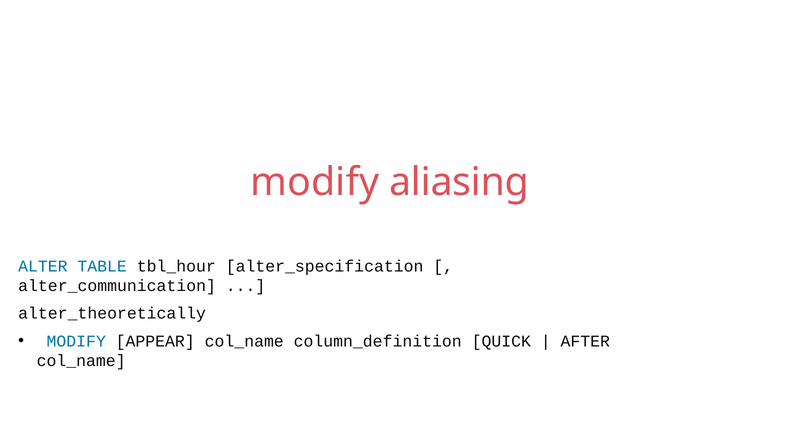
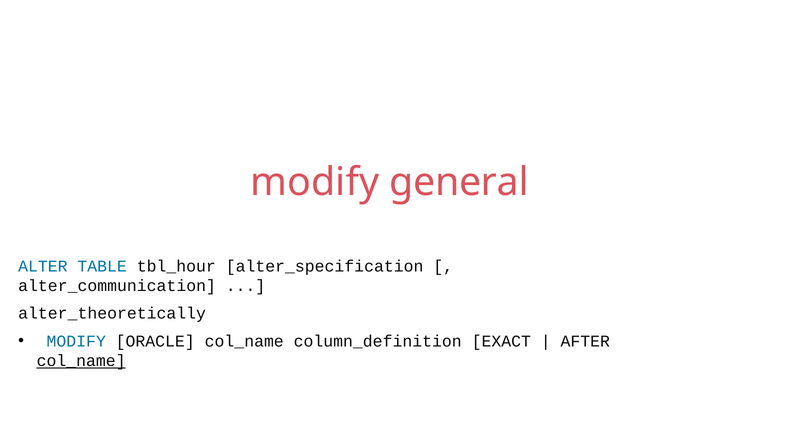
aliasing: aliasing -> general
APPEAR: APPEAR -> ORACLE
QUICK: QUICK -> EXACT
col_name at (81, 361) underline: none -> present
